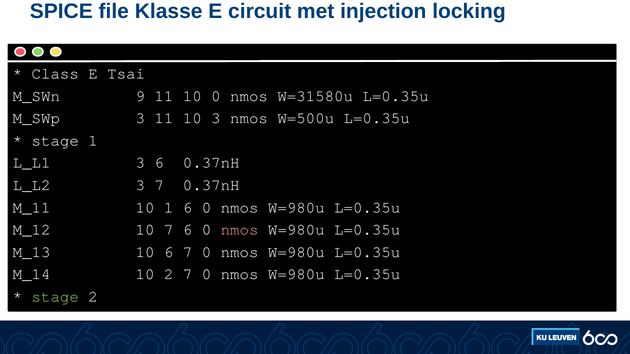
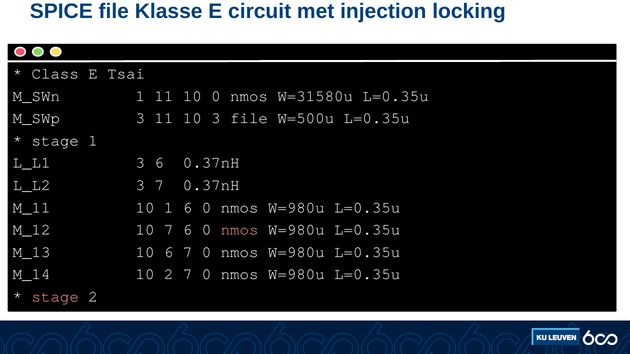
M_SWn 9: 9 -> 1
3 nmos: nmos -> file
stage at (55, 297) colour: light green -> pink
